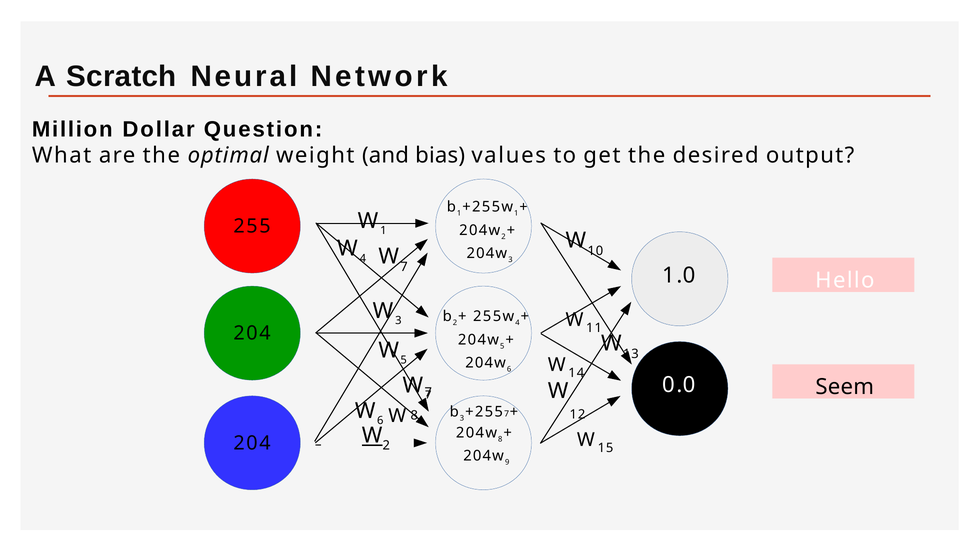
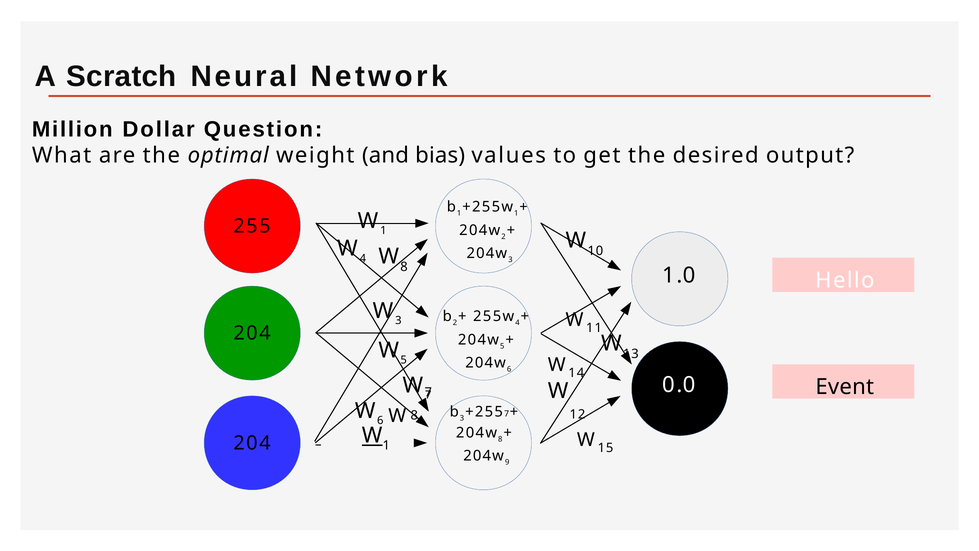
7 at (404, 267): 7 -> 8
Seem: Seem -> Event
2 at (386, 445): 2 -> 1
